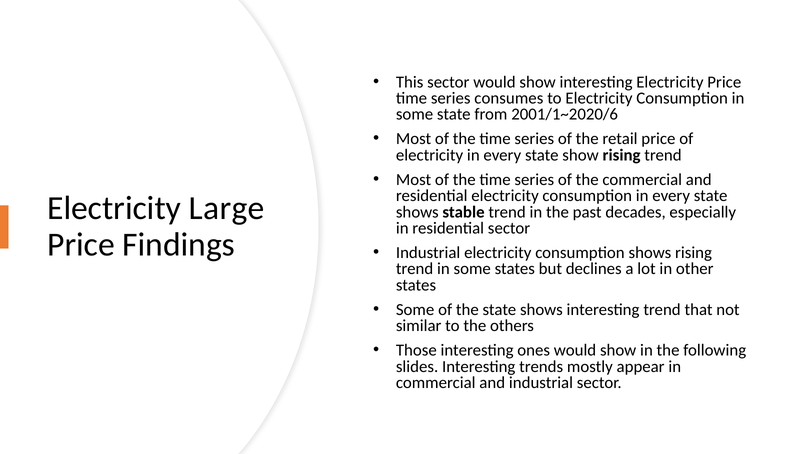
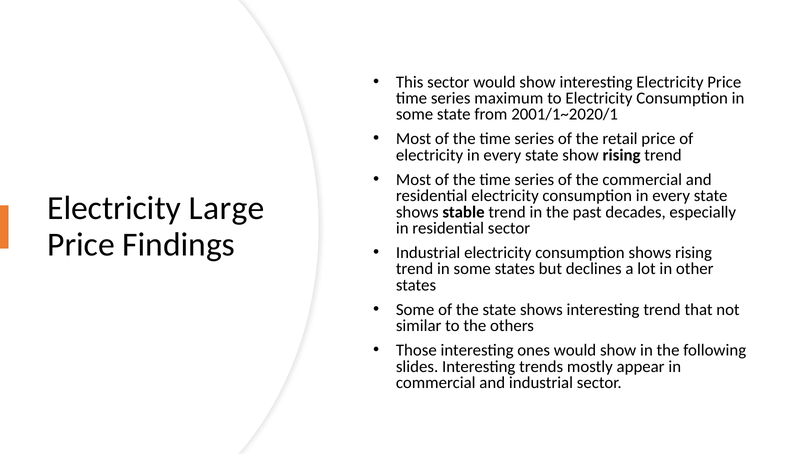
consumes: consumes -> maximum
2001/1~2020/6: 2001/1~2020/6 -> 2001/1~2020/1
